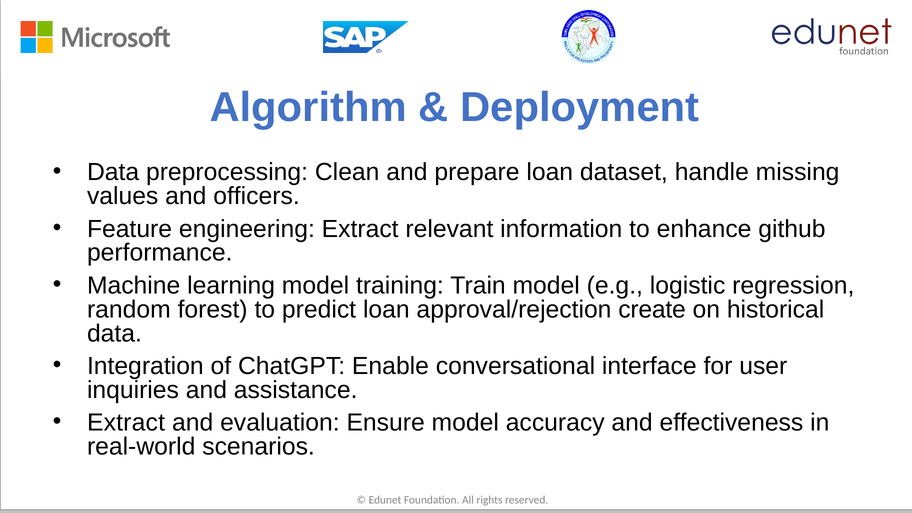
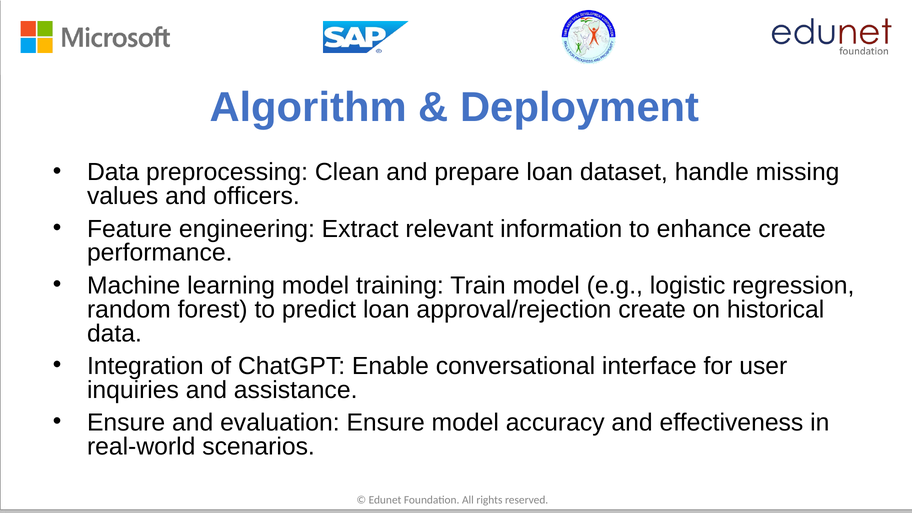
enhance github: github -> create
Extract at (126, 422): Extract -> Ensure
